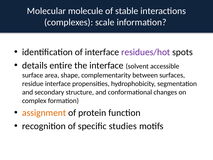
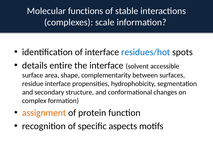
molecule: molecule -> functions
residues/hot colour: purple -> blue
studies: studies -> aspects
